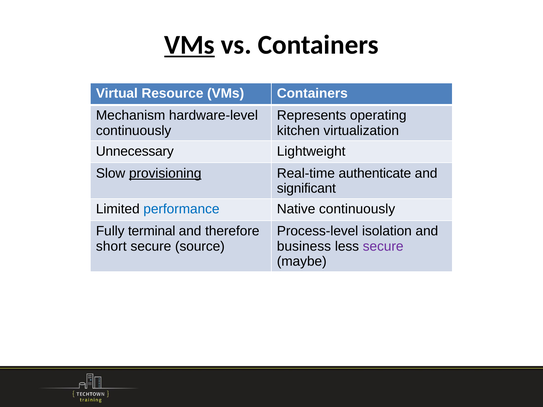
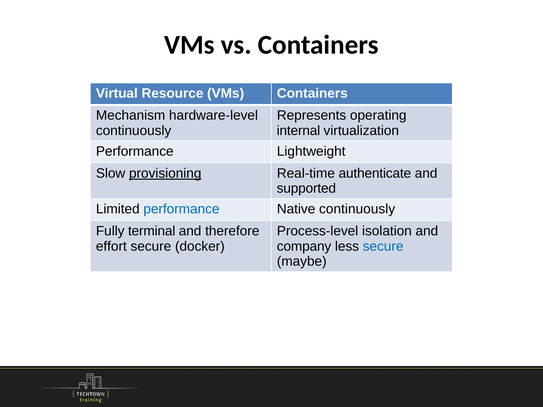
VMs at (189, 45) underline: present -> none
kitchen: kitchen -> internal
Unnecessary at (135, 151): Unnecessary -> Performance
significant: significant -> supported
short: short -> effort
source: source -> docker
business: business -> company
secure at (383, 246) colour: purple -> blue
